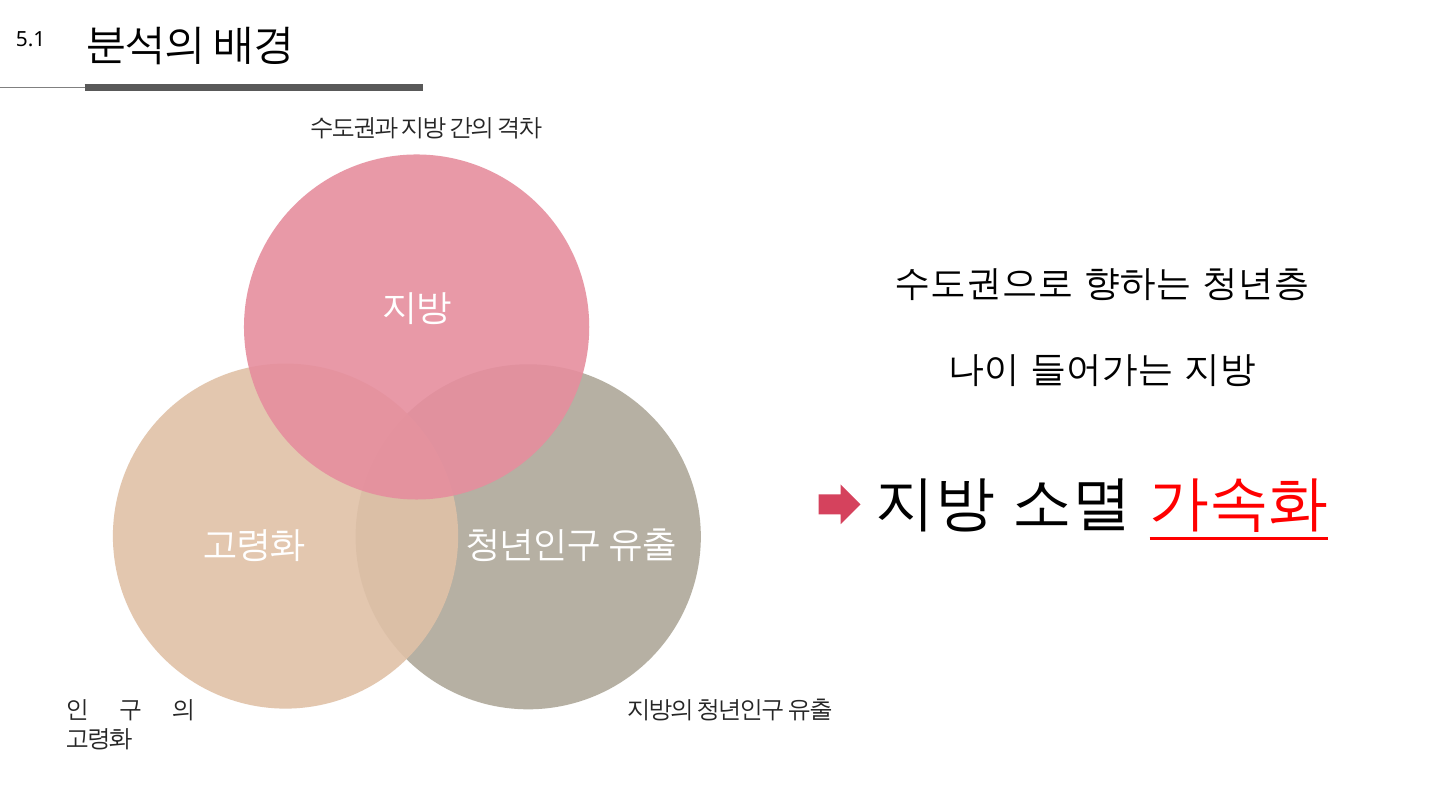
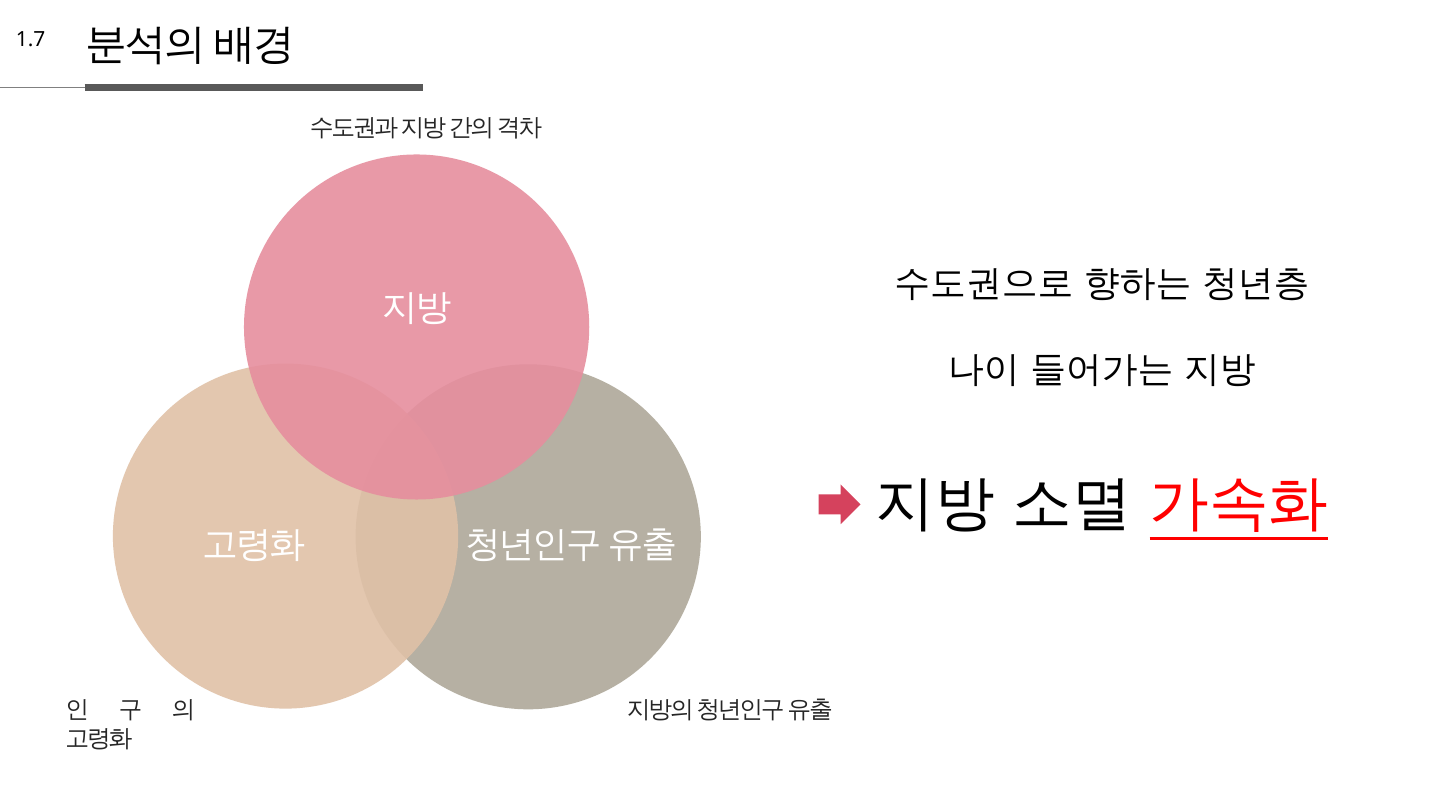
5.1: 5.1 -> 1.7
